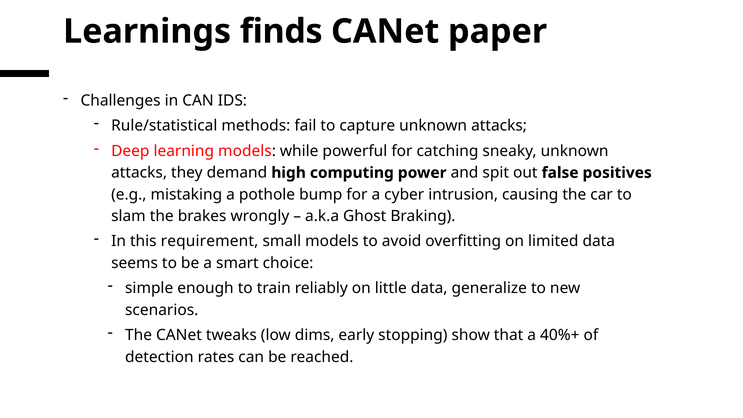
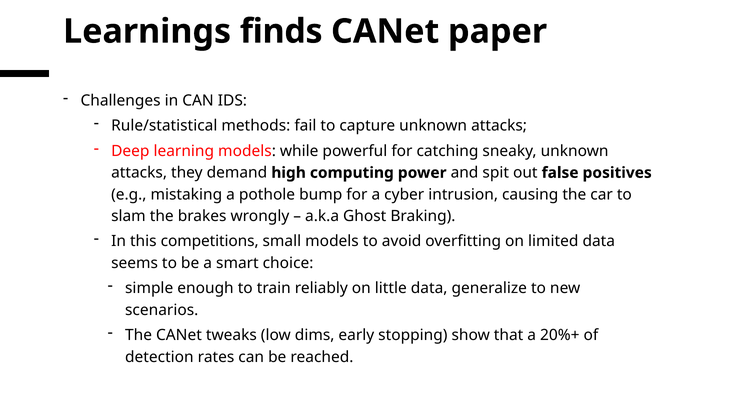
requirement: requirement -> competitions
40%+: 40%+ -> 20%+
